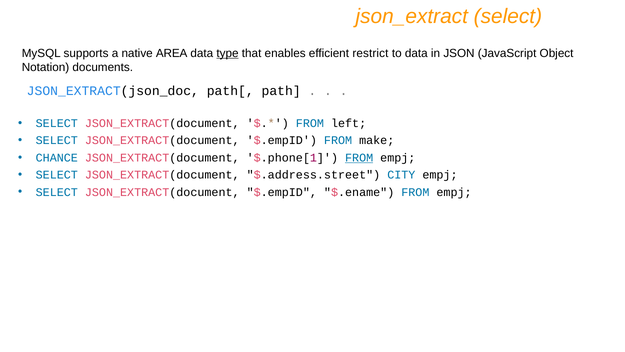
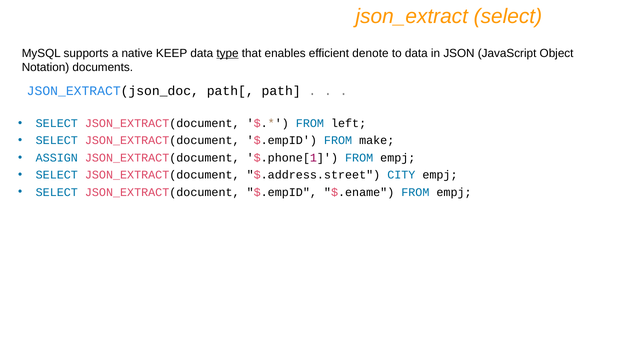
AREA: AREA -> KEEP
restrict: restrict -> denote
CHANCE: CHANCE -> ASSIGN
FROM at (359, 158) underline: present -> none
